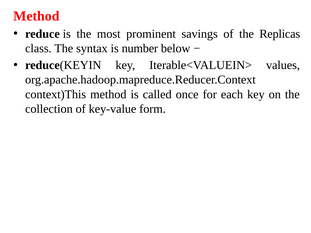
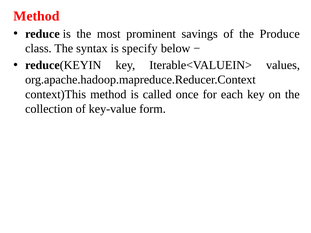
Replicas: Replicas -> Produce
number: number -> specify
